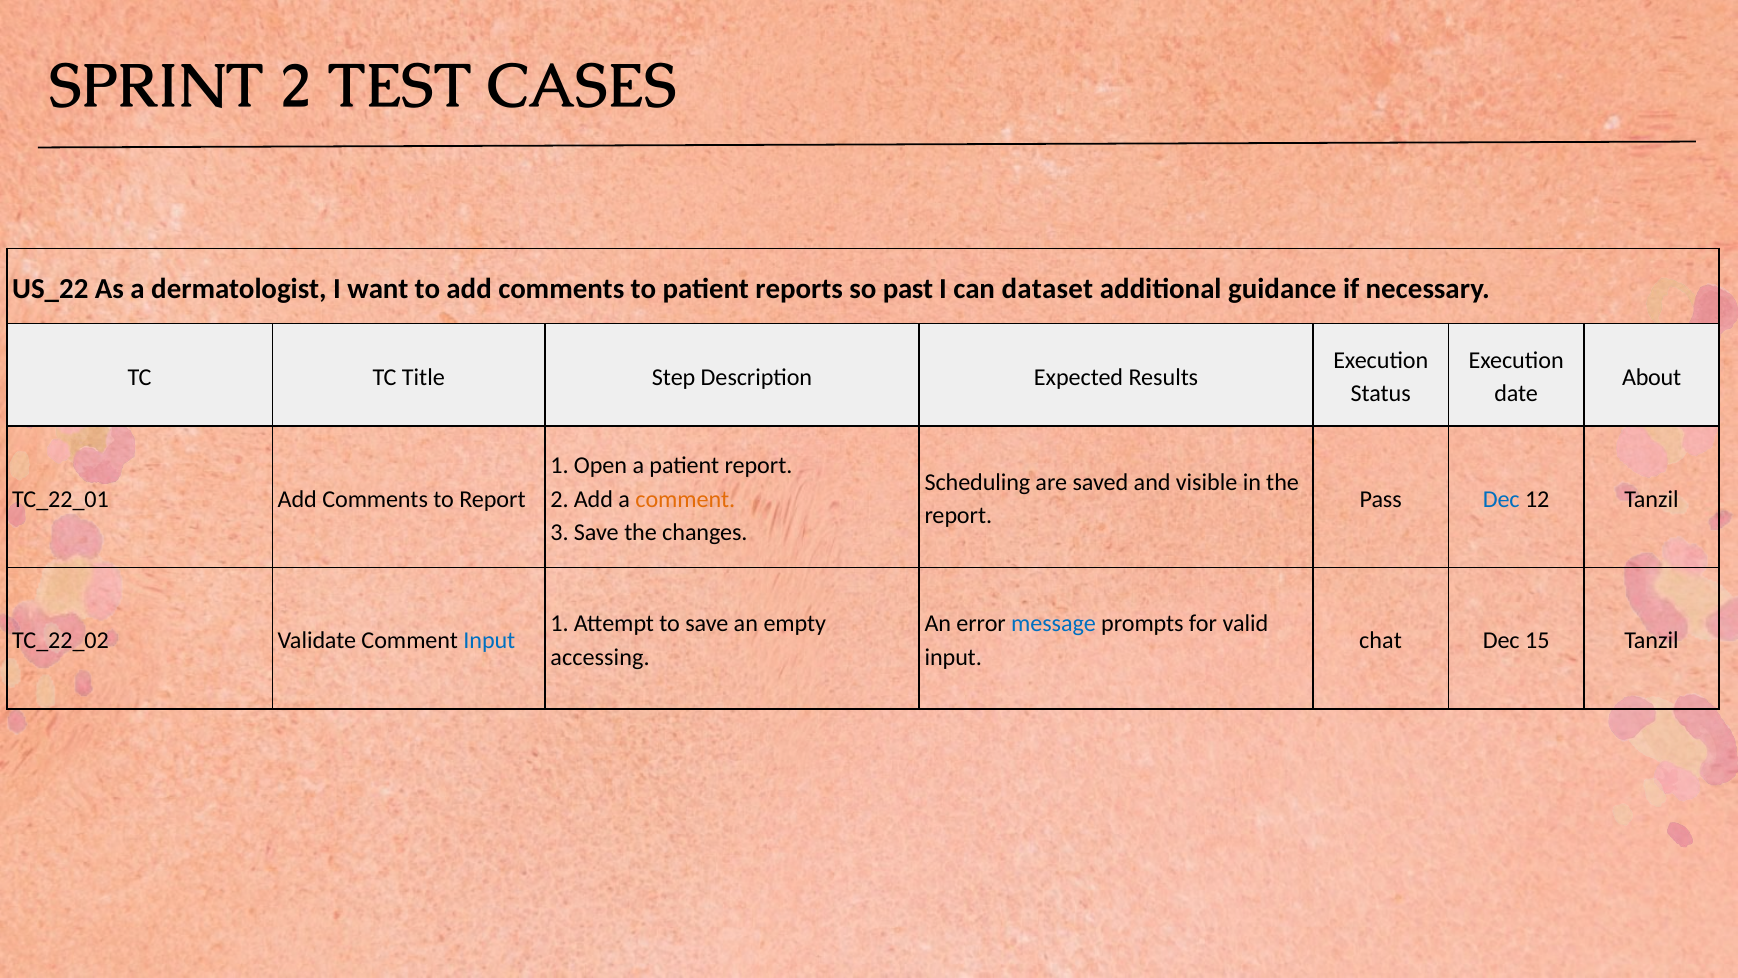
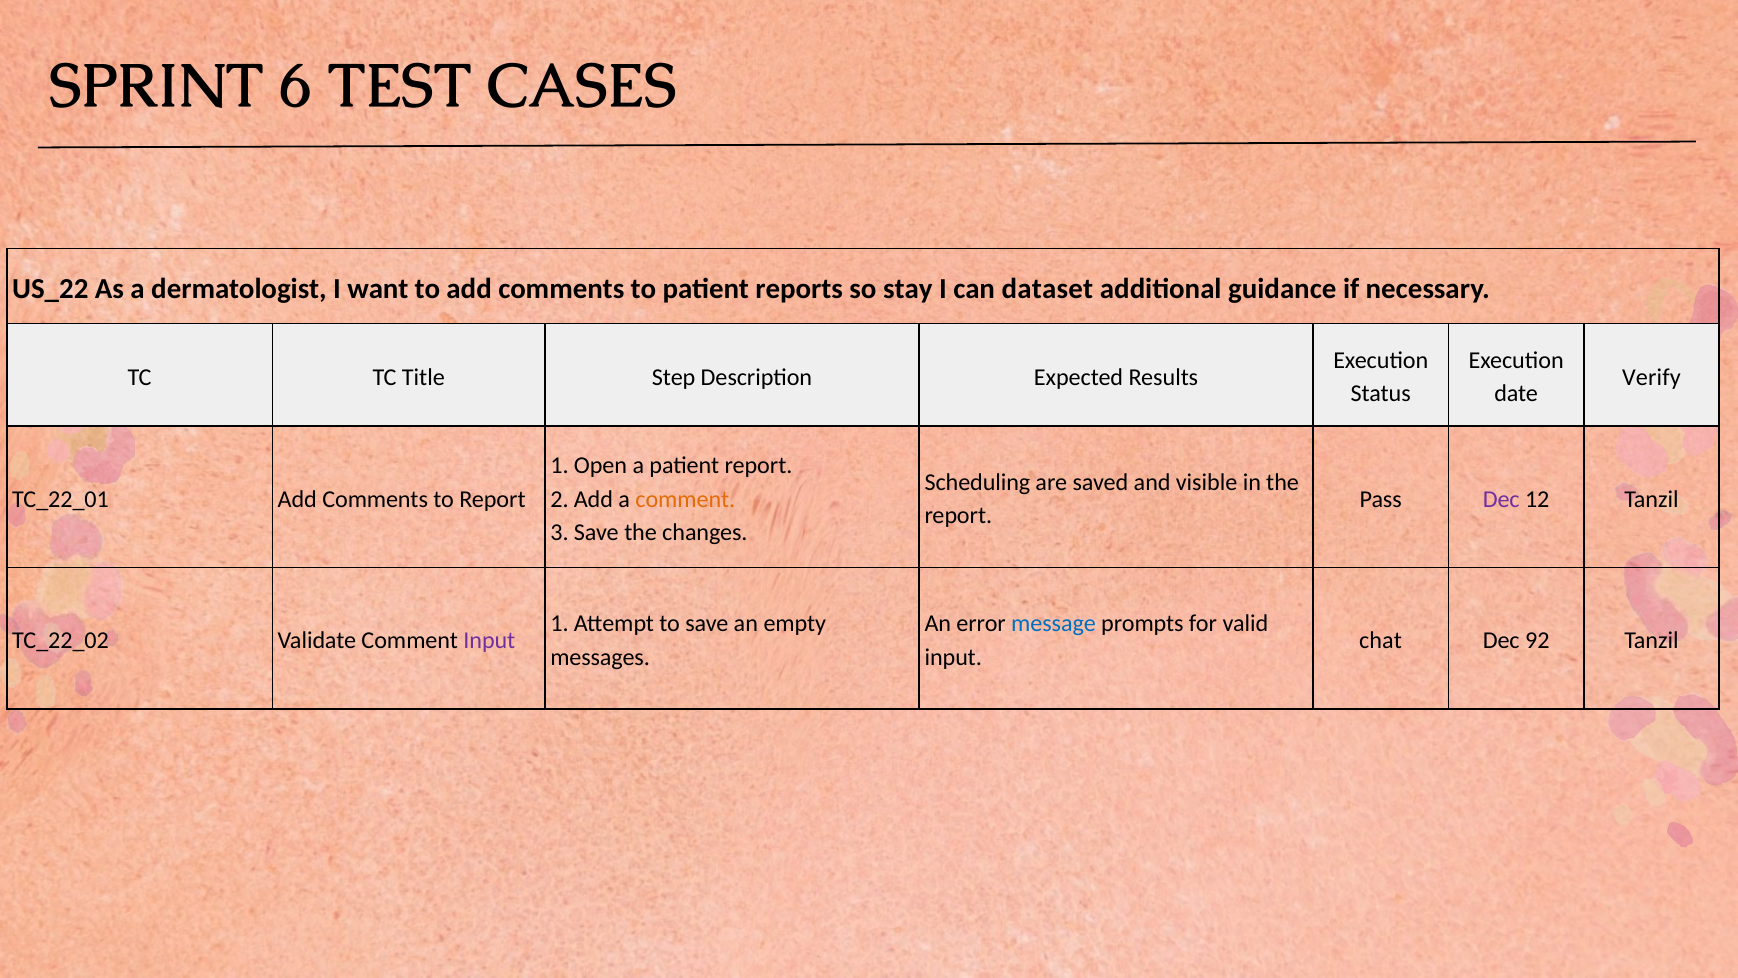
SPRINT 2: 2 -> 6
past: past -> stay
About: About -> Verify
Dec at (1501, 499) colour: blue -> purple
Input at (489, 640) colour: blue -> purple
15: 15 -> 92
accessing: accessing -> messages
